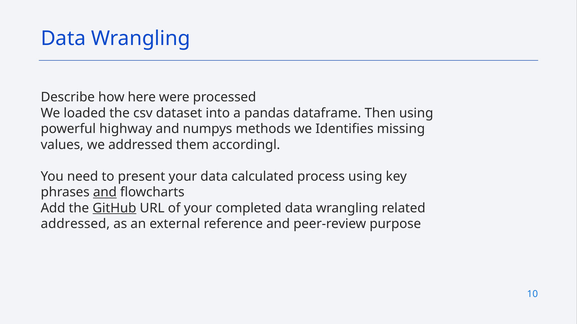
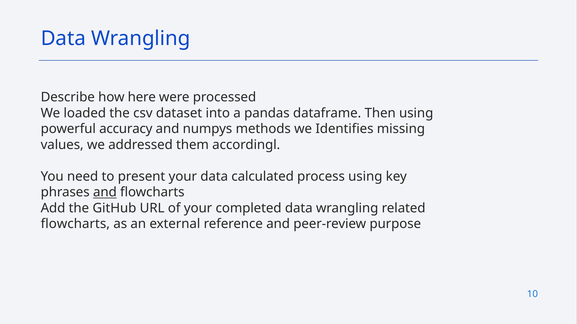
highway: highway -> accuracy
GitHub underline: present -> none
addressed at (75, 224): addressed -> flowcharts
